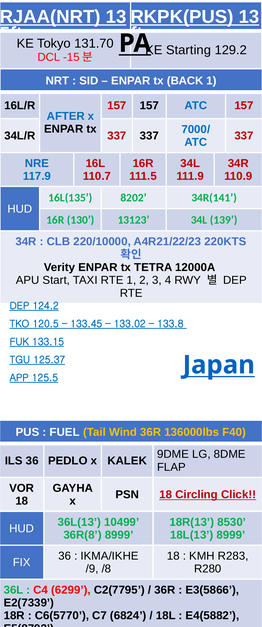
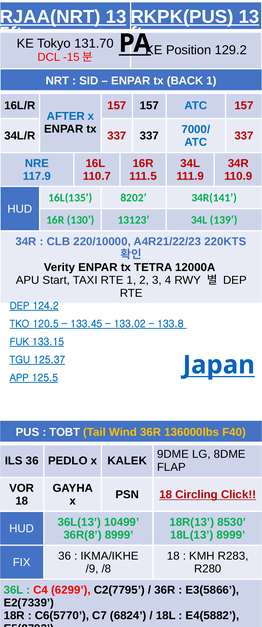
Starting: Starting -> Position
FUEL: FUEL -> TOBT
